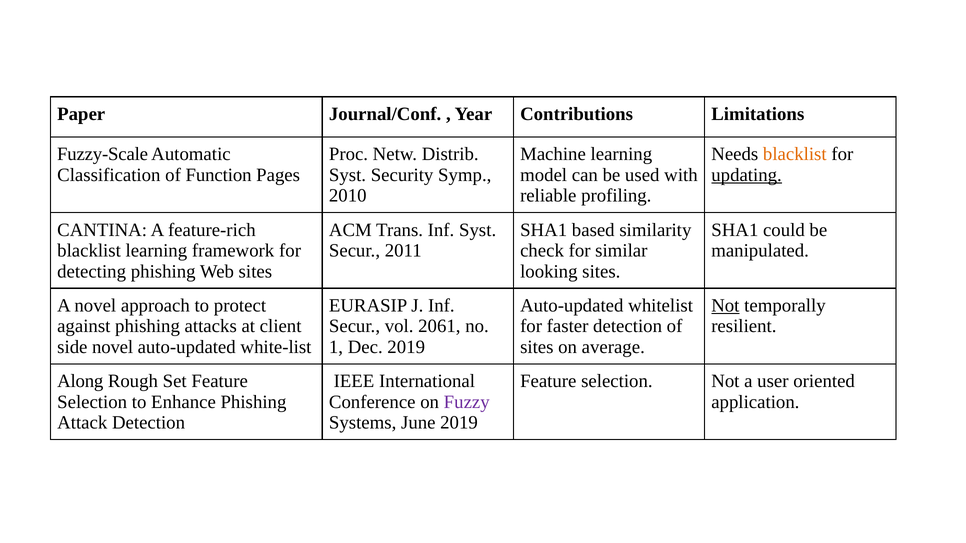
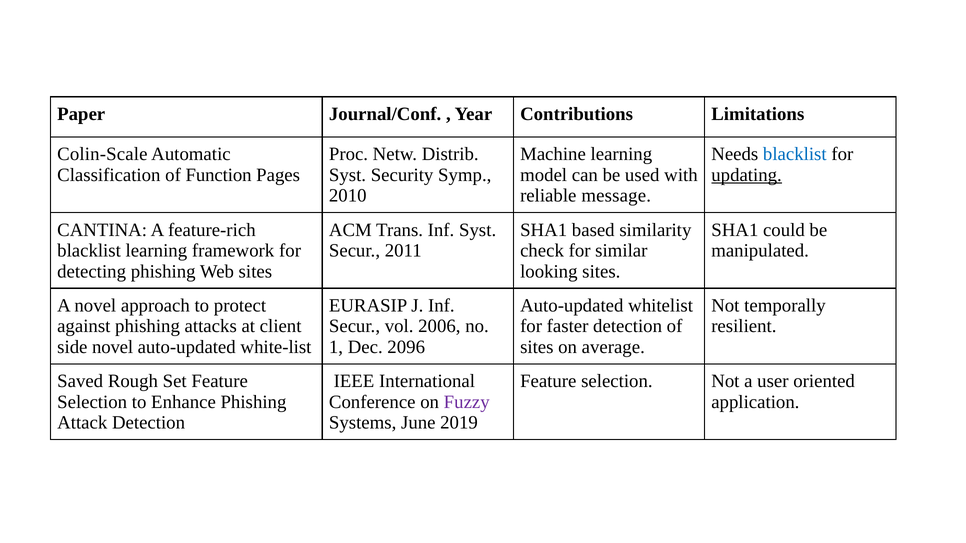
Fuzzy-Scale: Fuzzy-Scale -> Colin-Scale
blacklist at (795, 154) colour: orange -> blue
profiling: profiling -> message
Not at (725, 306) underline: present -> none
2061: 2061 -> 2006
Dec 2019: 2019 -> 2096
Along: Along -> Saved
